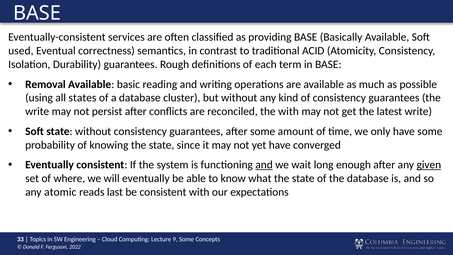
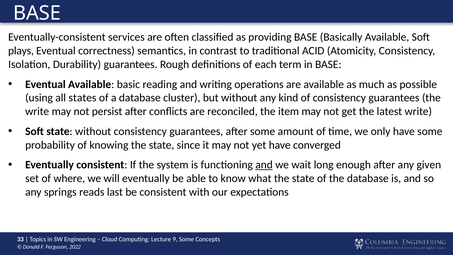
used: used -> plays
Removal at (45, 84): Removal -> Eventual
the with: with -> item
given underline: present -> none
atomic: atomic -> springs
